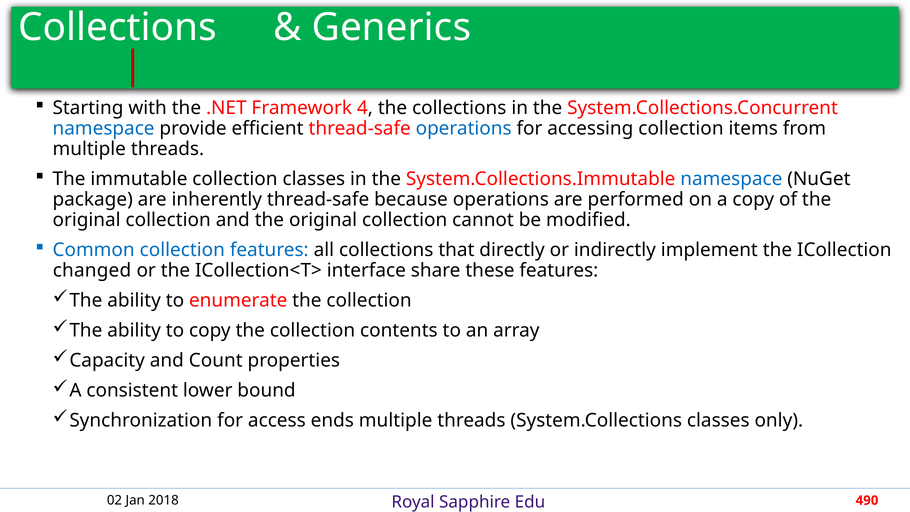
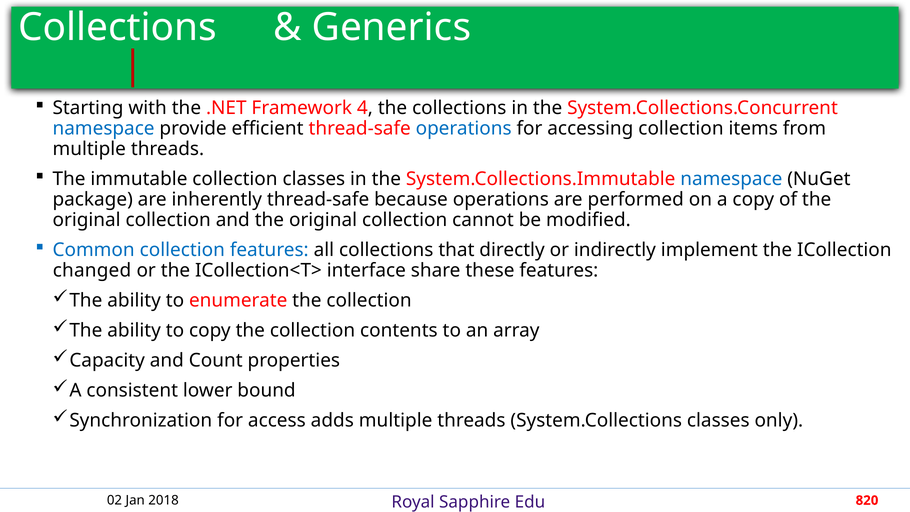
ends: ends -> adds
490: 490 -> 820
